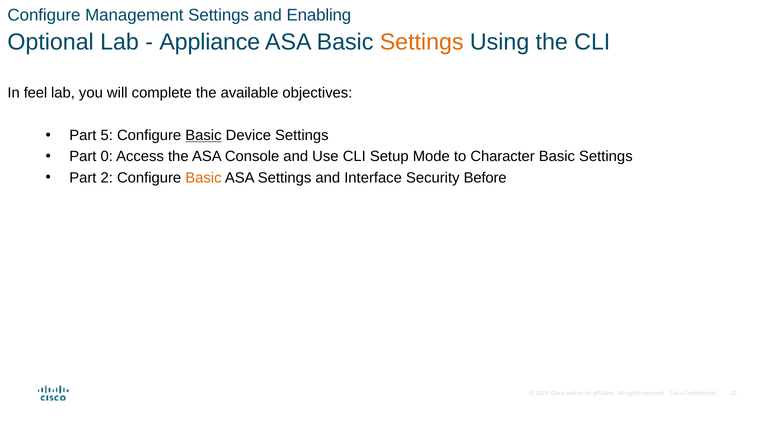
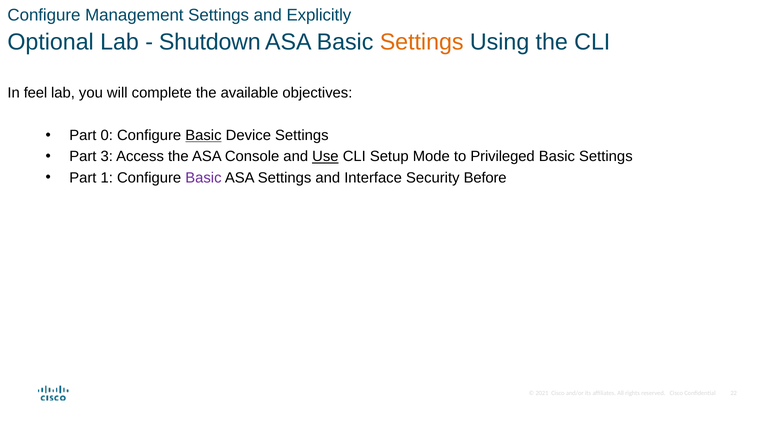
Enabling: Enabling -> Explicitly
Appliance: Appliance -> Shutdown
5: 5 -> 0
0: 0 -> 3
Use underline: none -> present
Character: Character -> Privileged
2: 2 -> 1
Basic at (203, 178) colour: orange -> purple
